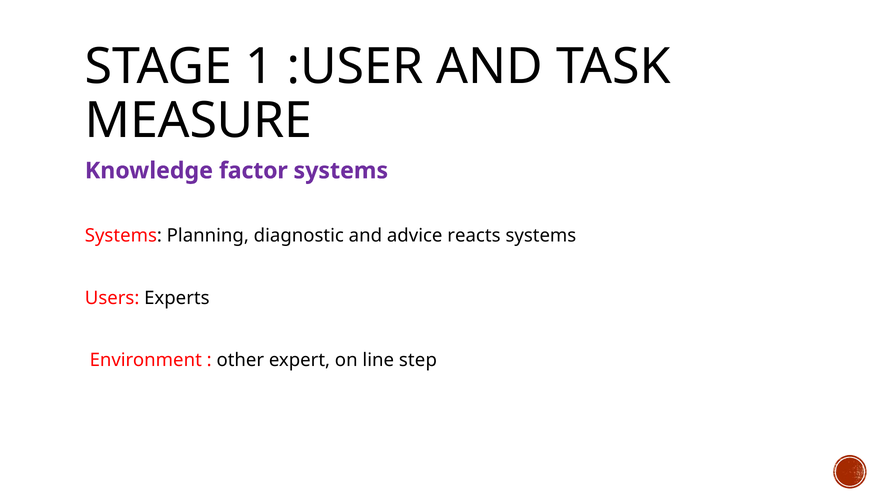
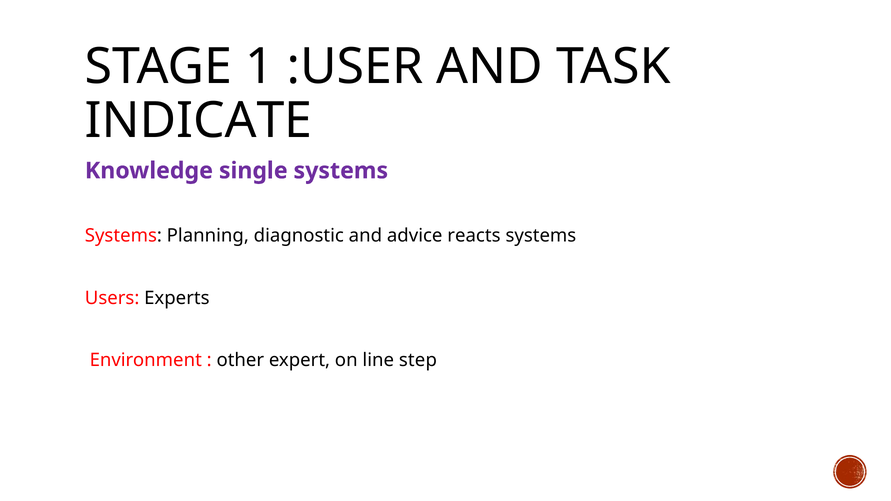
MEASURE: MEASURE -> INDICATE
factor: factor -> single
